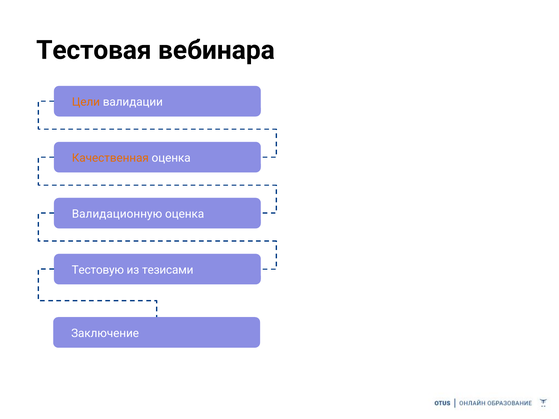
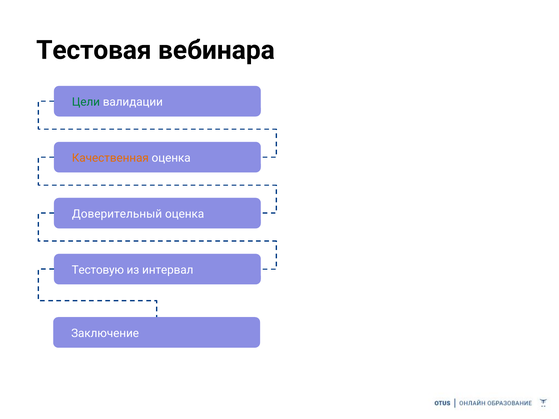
Цели colour: orange -> green
Валидационную: Валидационную -> Доверительный
тезисами: тезисами -> интервал
